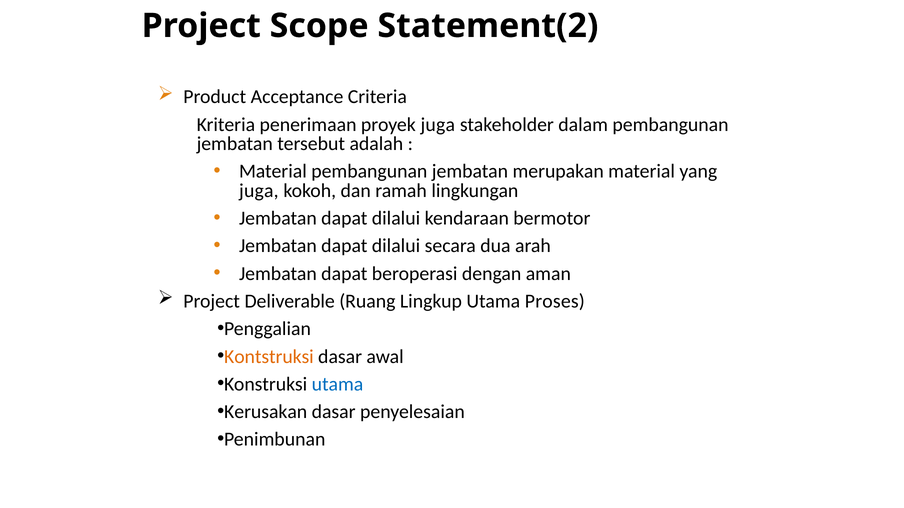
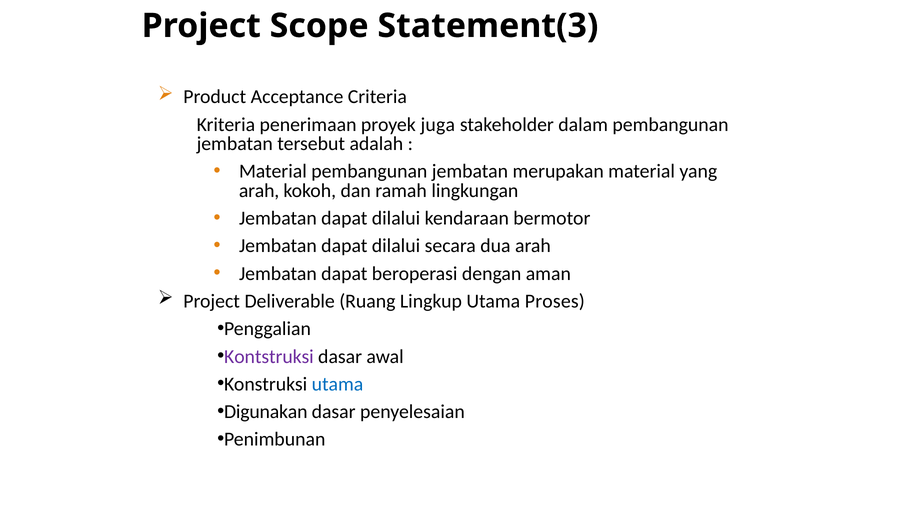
Statement(2: Statement(2 -> Statement(3
juga at (259, 191): juga -> arah
Kontstruksi colour: orange -> purple
Kerusakan: Kerusakan -> Digunakan
